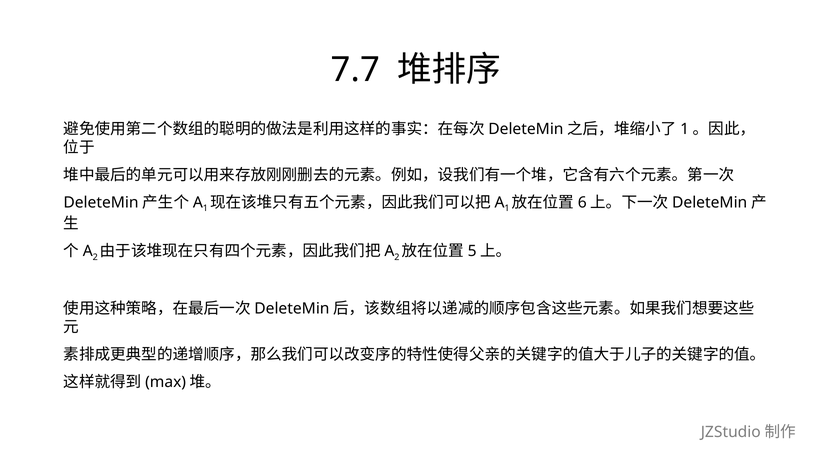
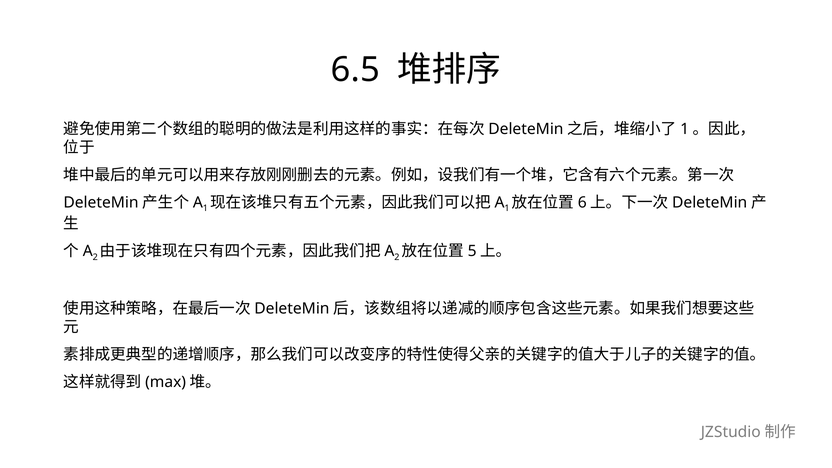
7.7: 7.7 -> 6.5
